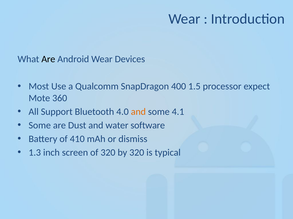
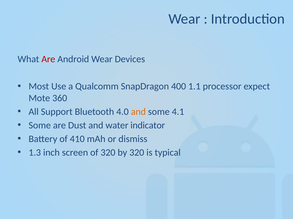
Are at (48, 59) colour: black -> red
1.5: 1.5 -> 1.1
software: software -> indicator
